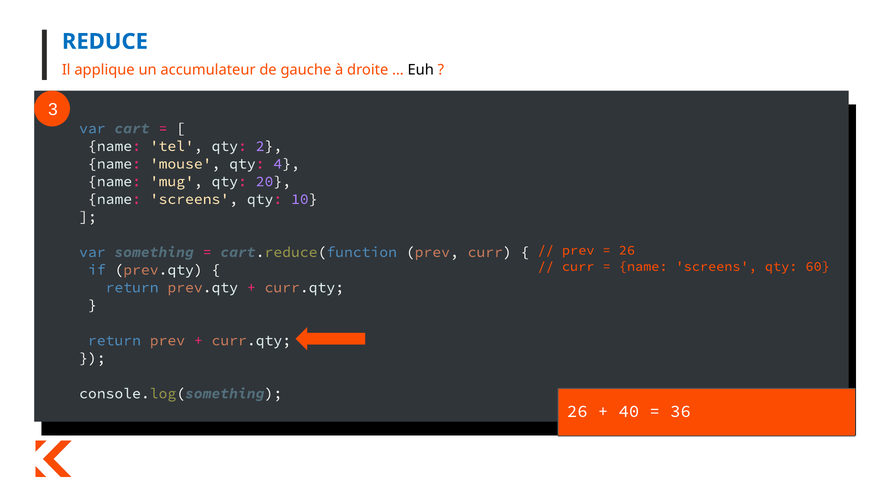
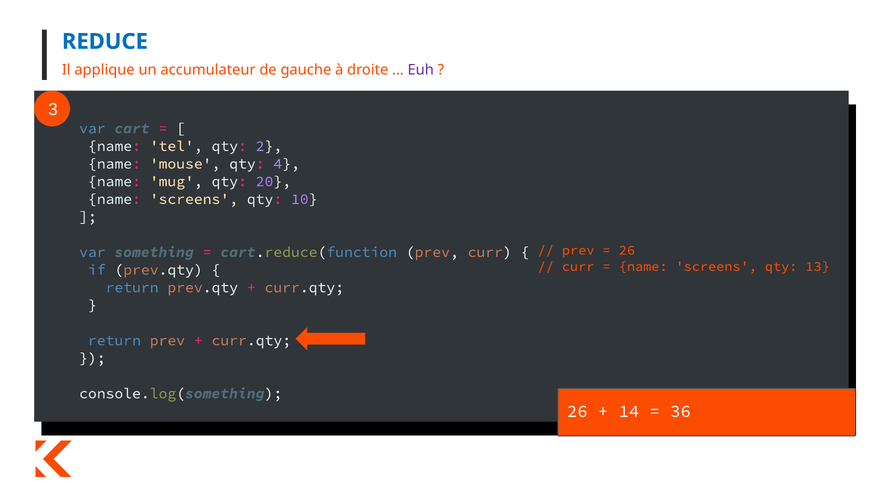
Euh colour: black -> purple
60: 60 -> 13
40: 40 -> 14
